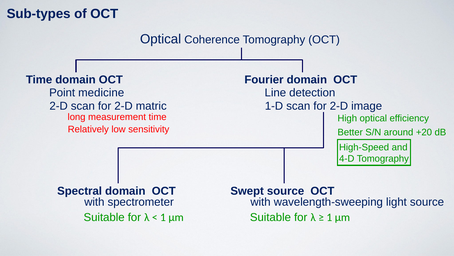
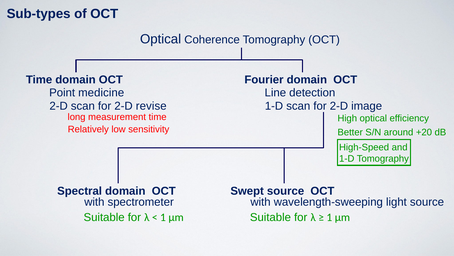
matric: matric -> revise
4-D at (347, 158): 4-D -> 1-D
